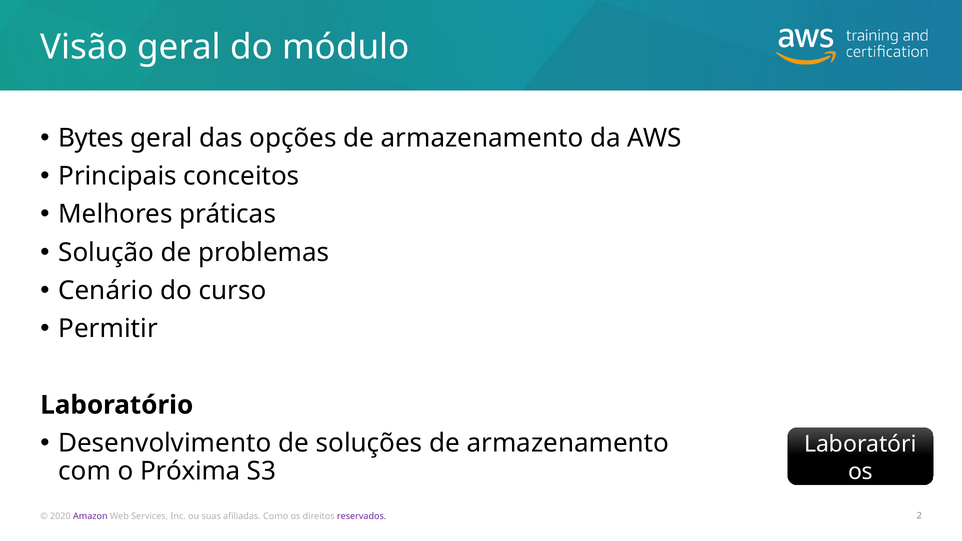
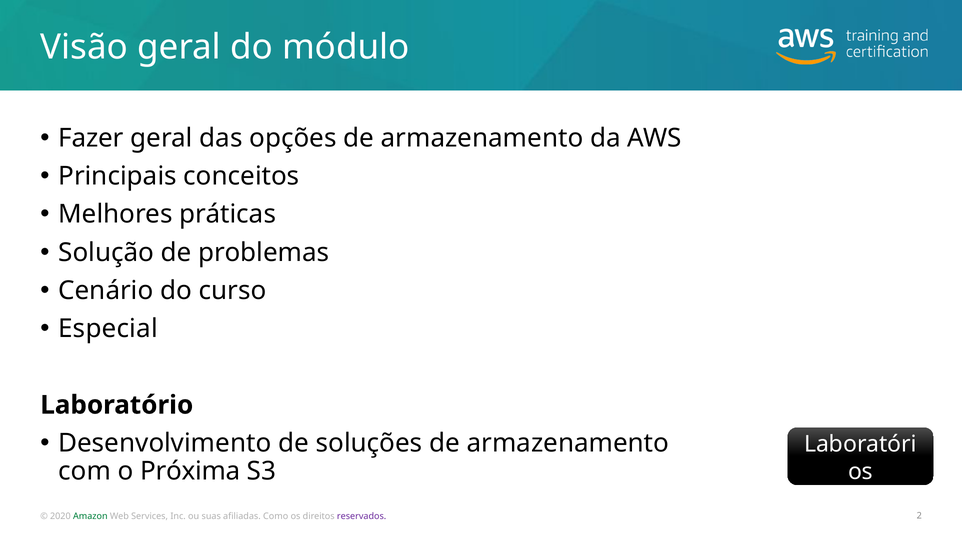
Bytes: Bytes -> Fazer
Permitir: Permitir -> Especial
Amazon colour: purple -> green
